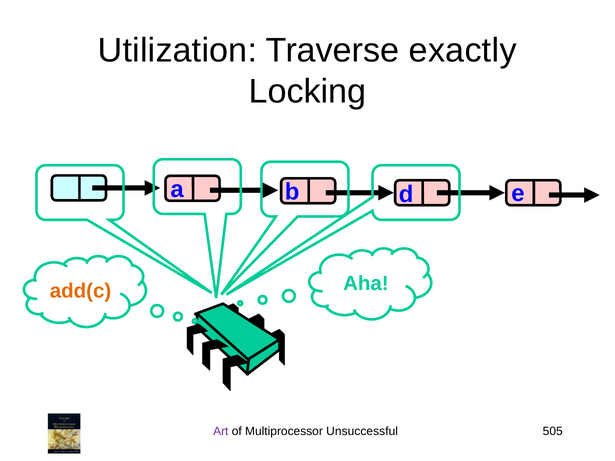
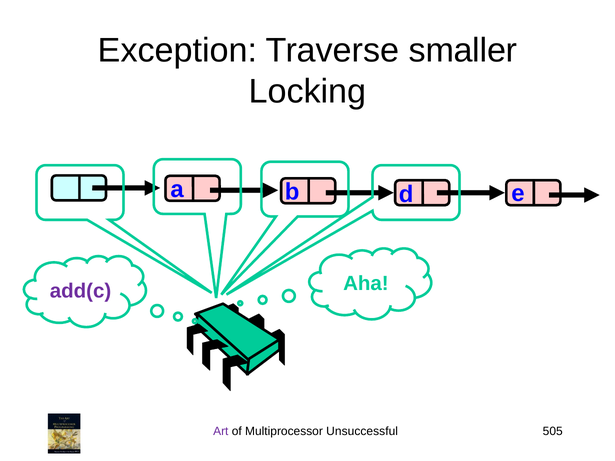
Utilization: Utilization -> Exception
exactly: exactly -> smaller
add(c colour: orange -> purple
